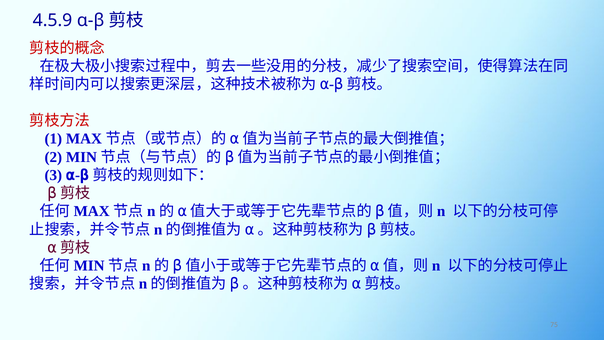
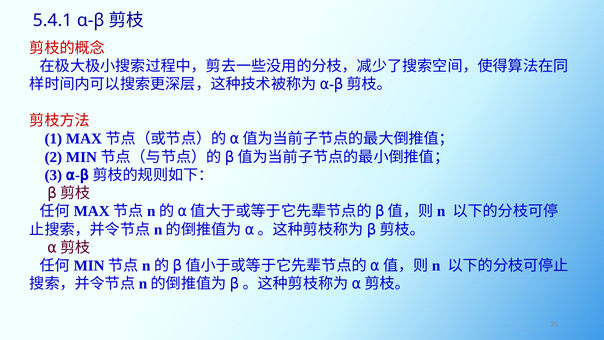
4.5.9: 4.5.9 -> 5.4.1
